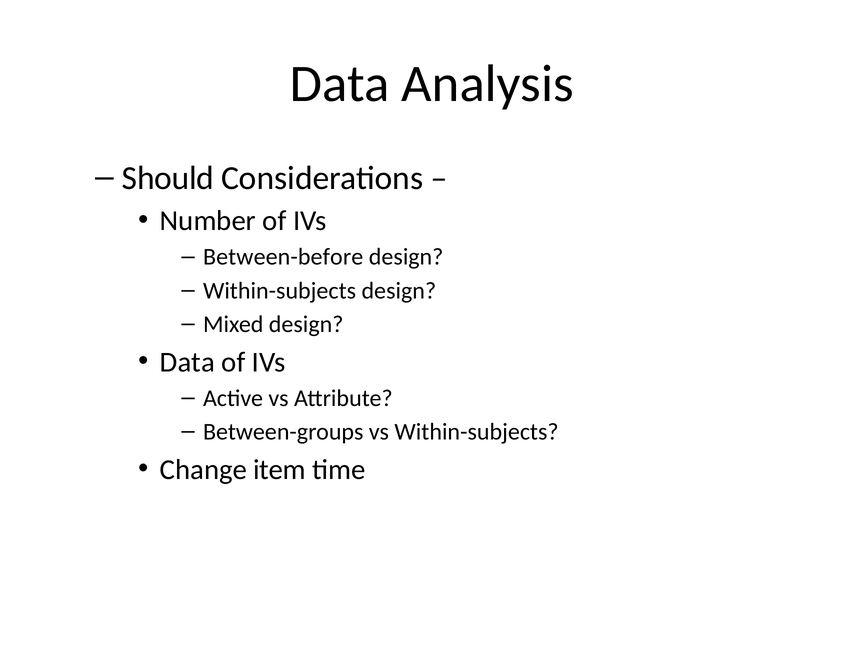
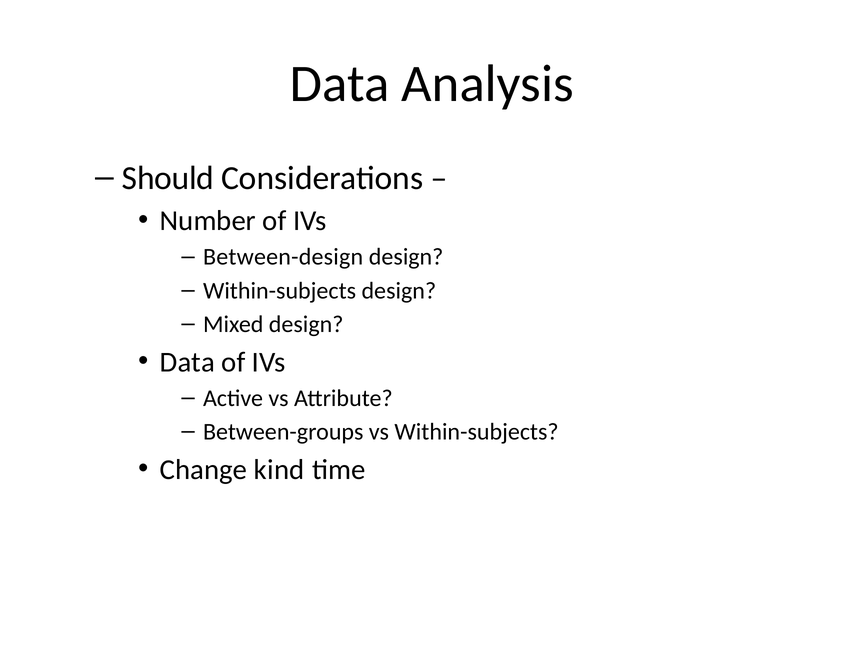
Between-before: Between-before -> Between-design
item: item -> kind
